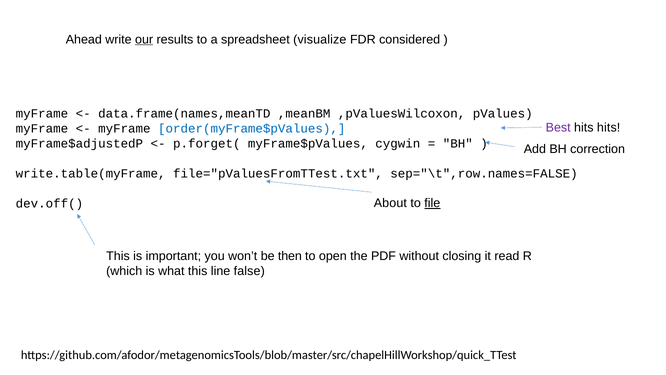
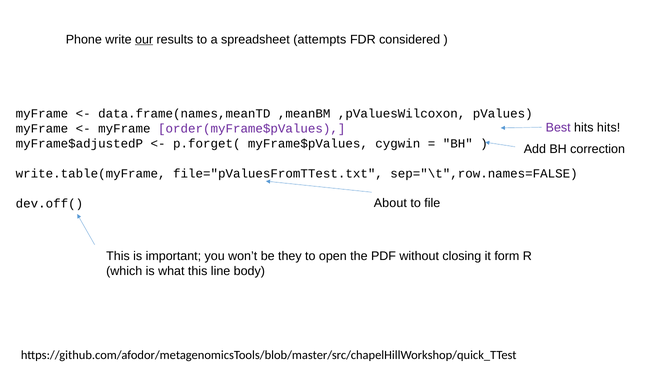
Ahead: Ahead -> Phone
visualize: visualize -> attempts
order(myFrame$pValues colour: blue -> purple
file underline: present -> none
then: then -> they
read: read -> form
false: false -> body
